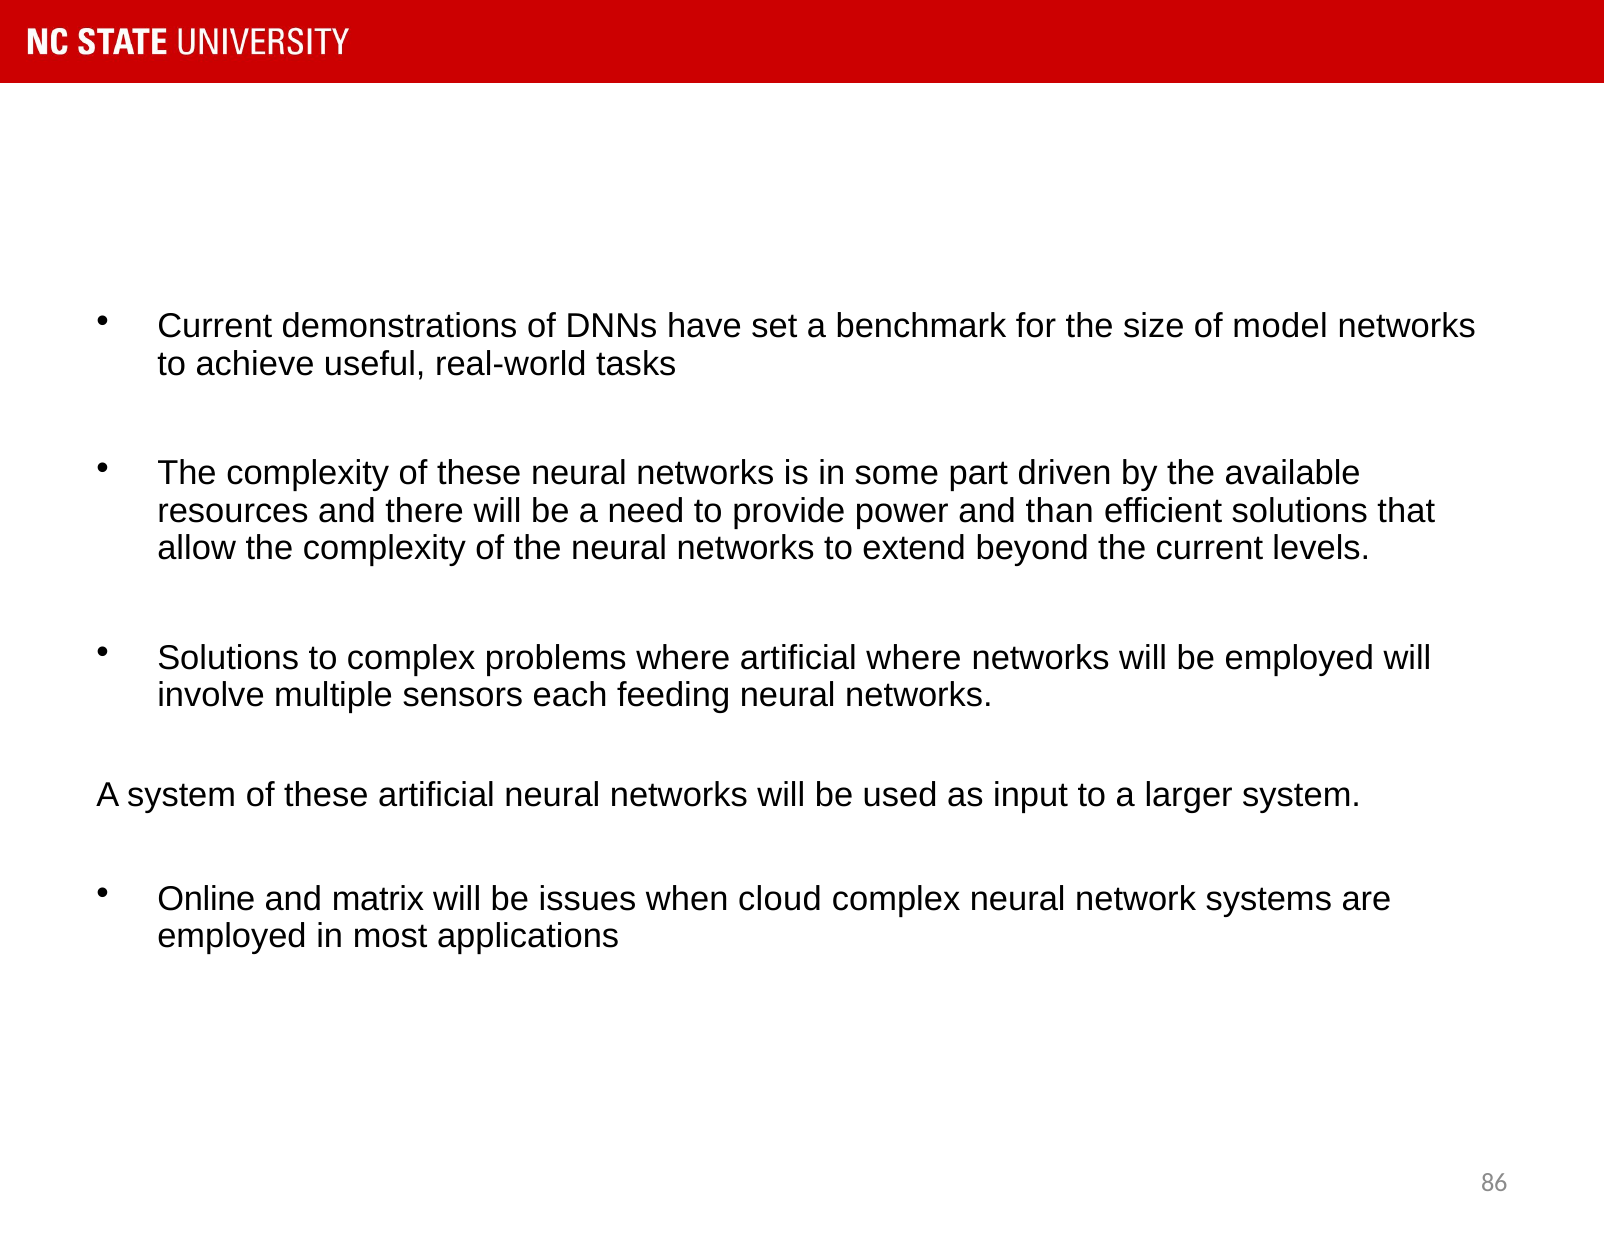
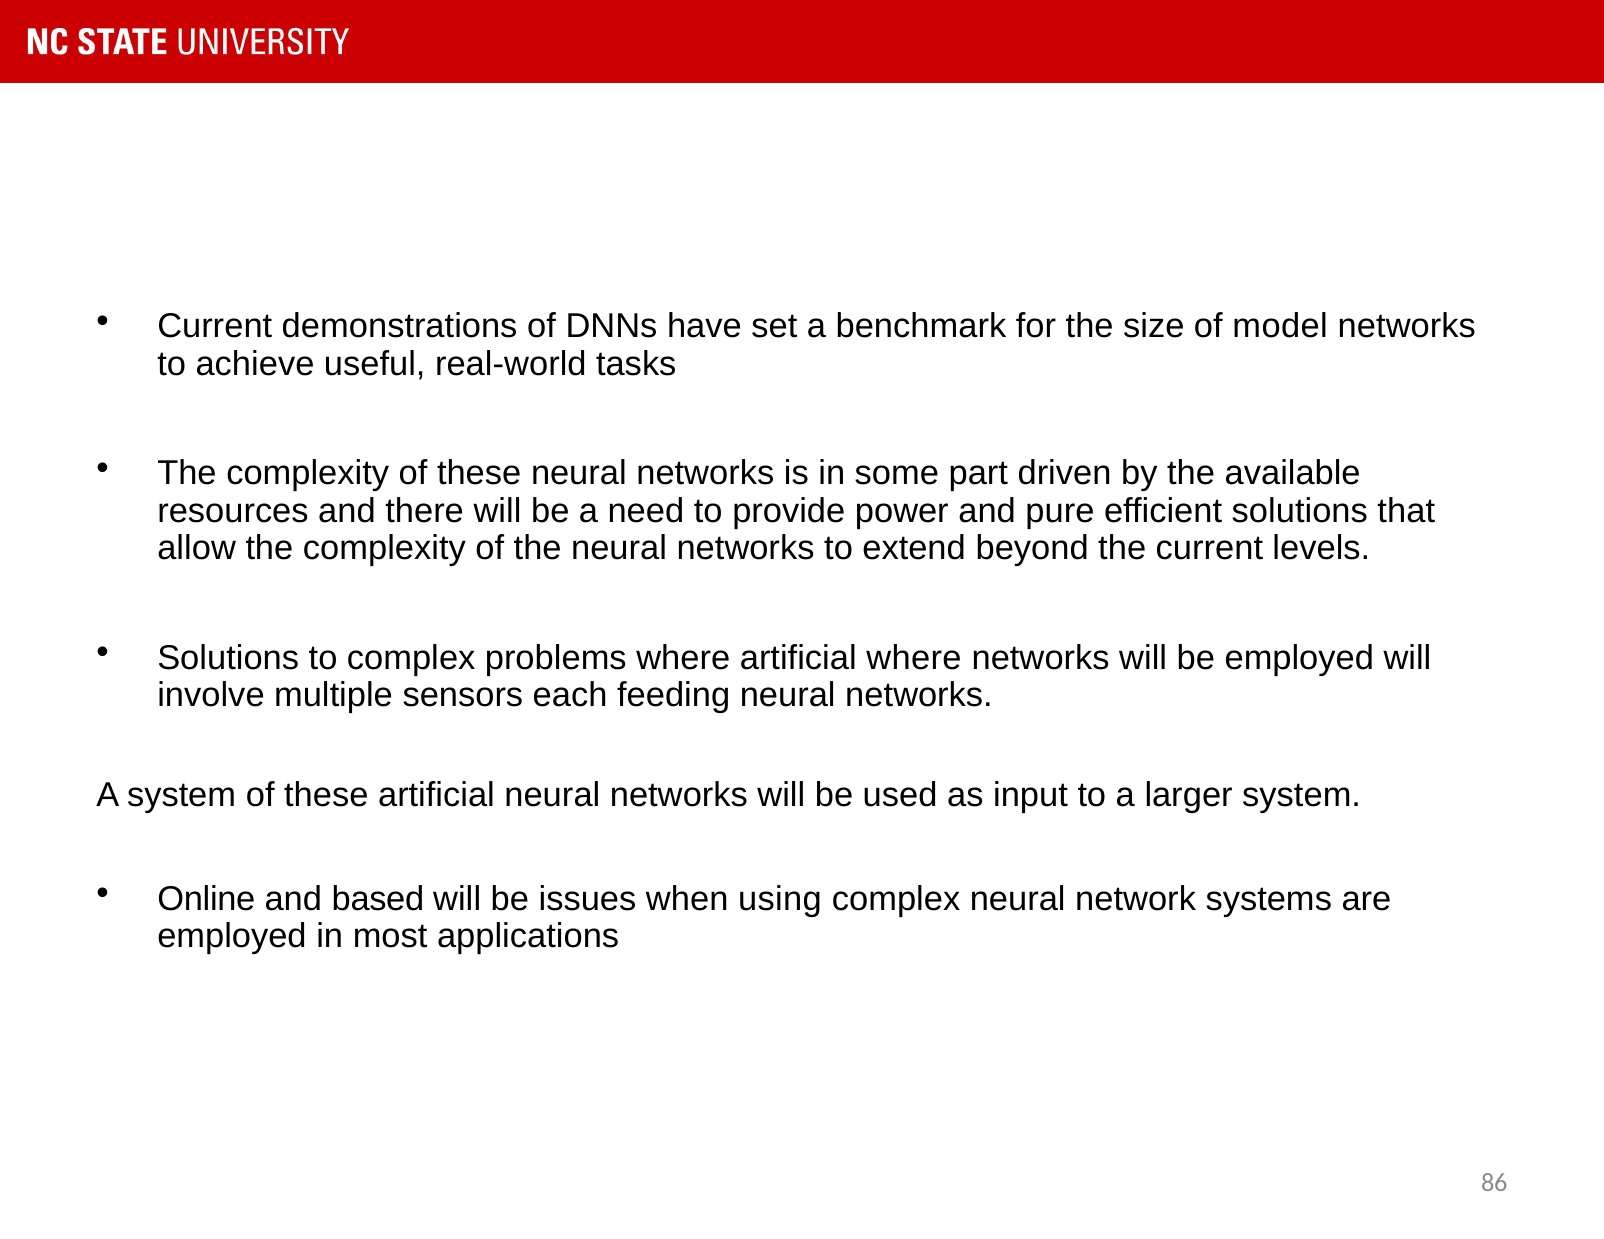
than: than -> pure
matrix: matrix -> based
cloud: cloud -> using
